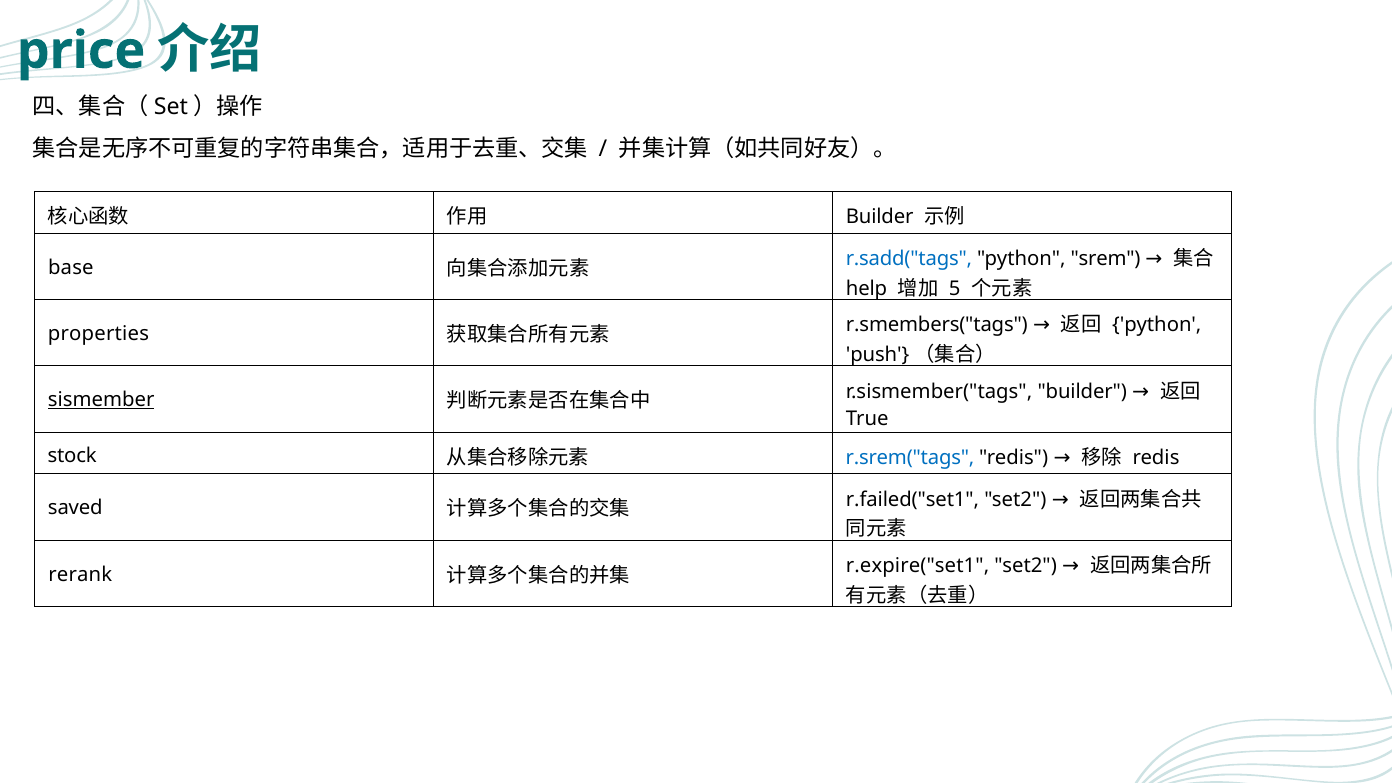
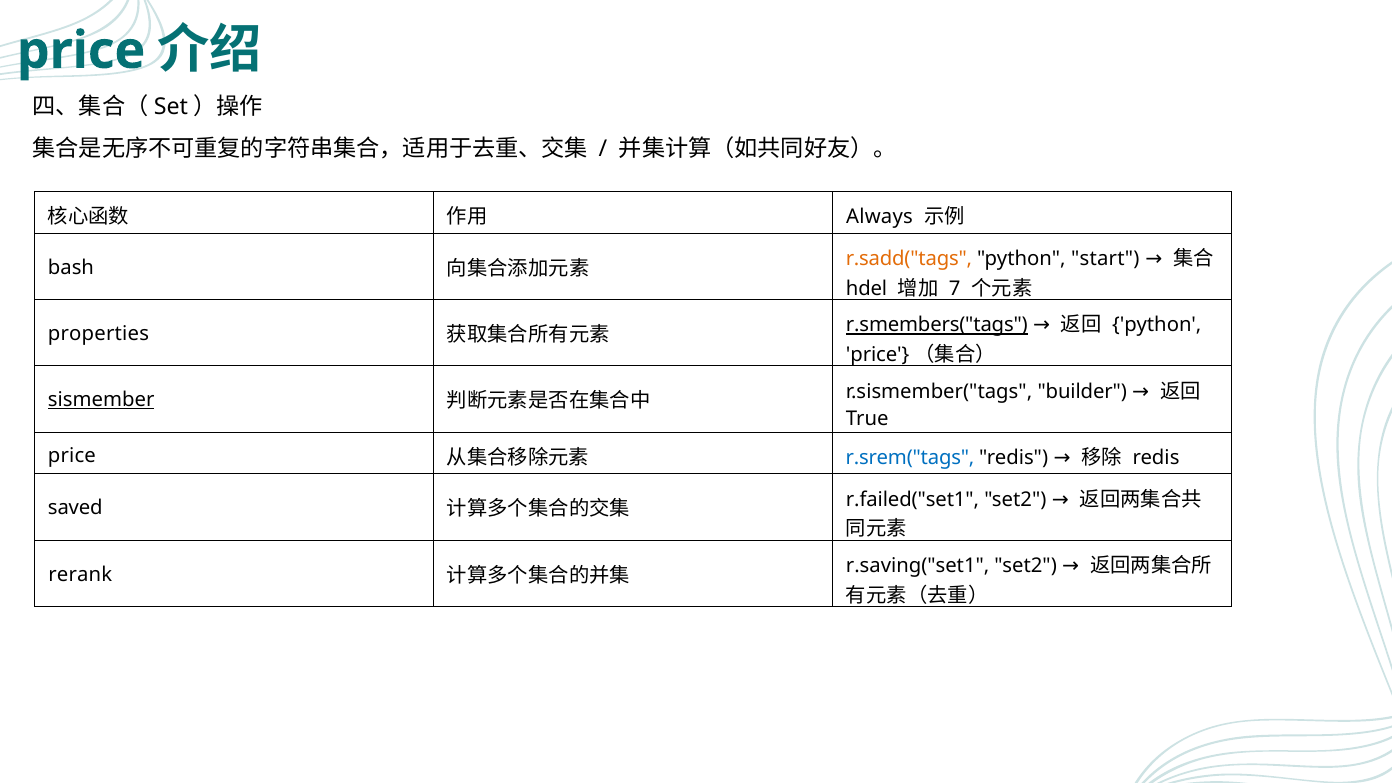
Builder at (880, 217): Builder -> Always
base: base -> bash
r.sadd("tags colour: blue -> orange
srem: srem -> start
help: help -> hdel
5: 5 -> 7
r.smembers("tags underline: none -> present
push at (878, 355): push -> price
stock at (72, 456): stock -> price
r.expire("set1: r.expire("set1 -> r.saving("set1
